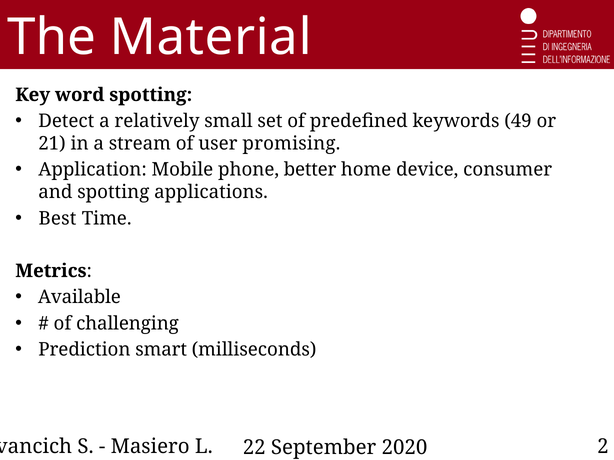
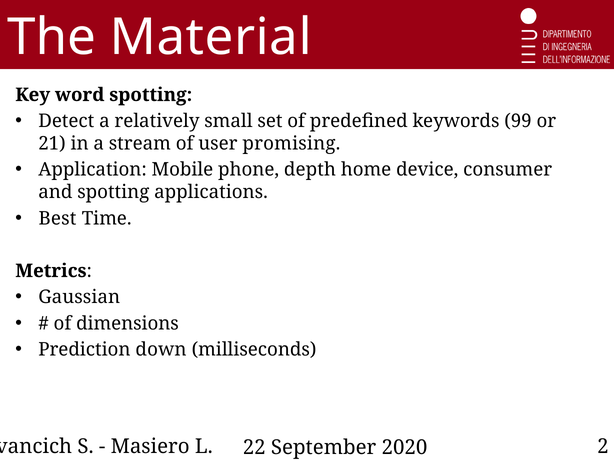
49: 49 -> 99
better: better -> depth
Available: Available -> Gaussian
challenging: challenging -> dimensions
smart: smart -> down
